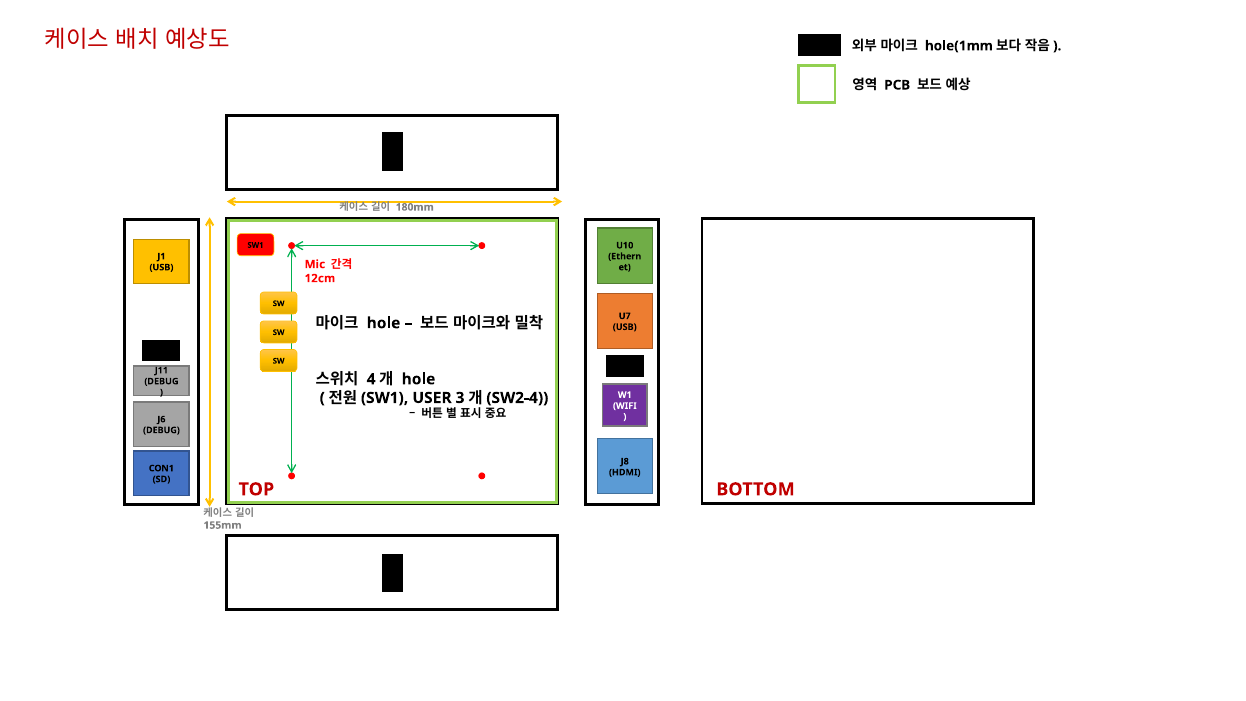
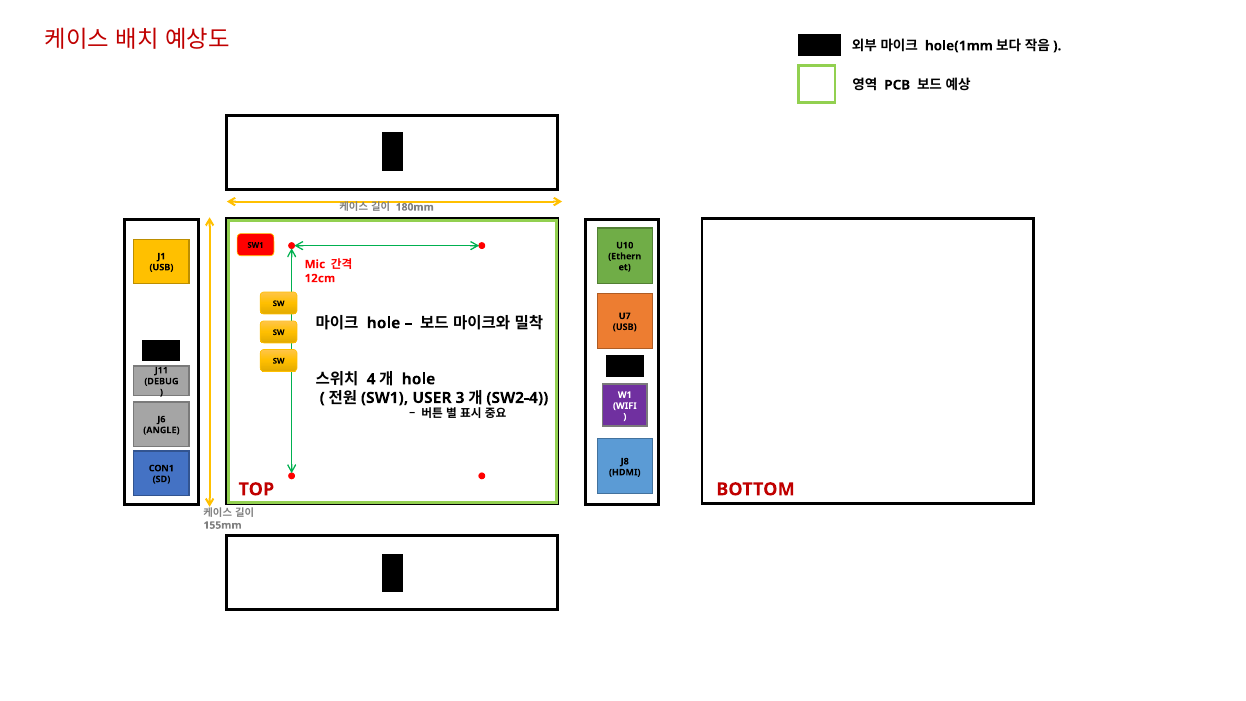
DEBUG at (161, 430): DEBUG -> ANGLE
